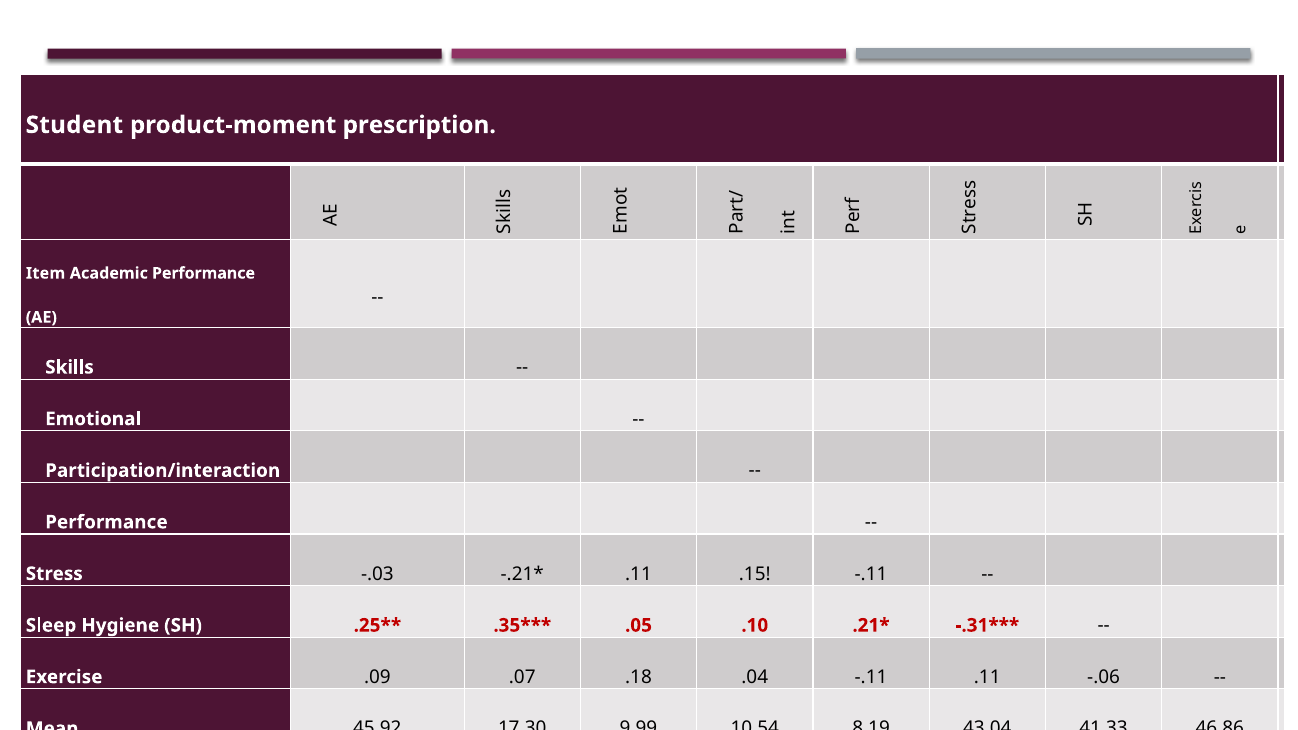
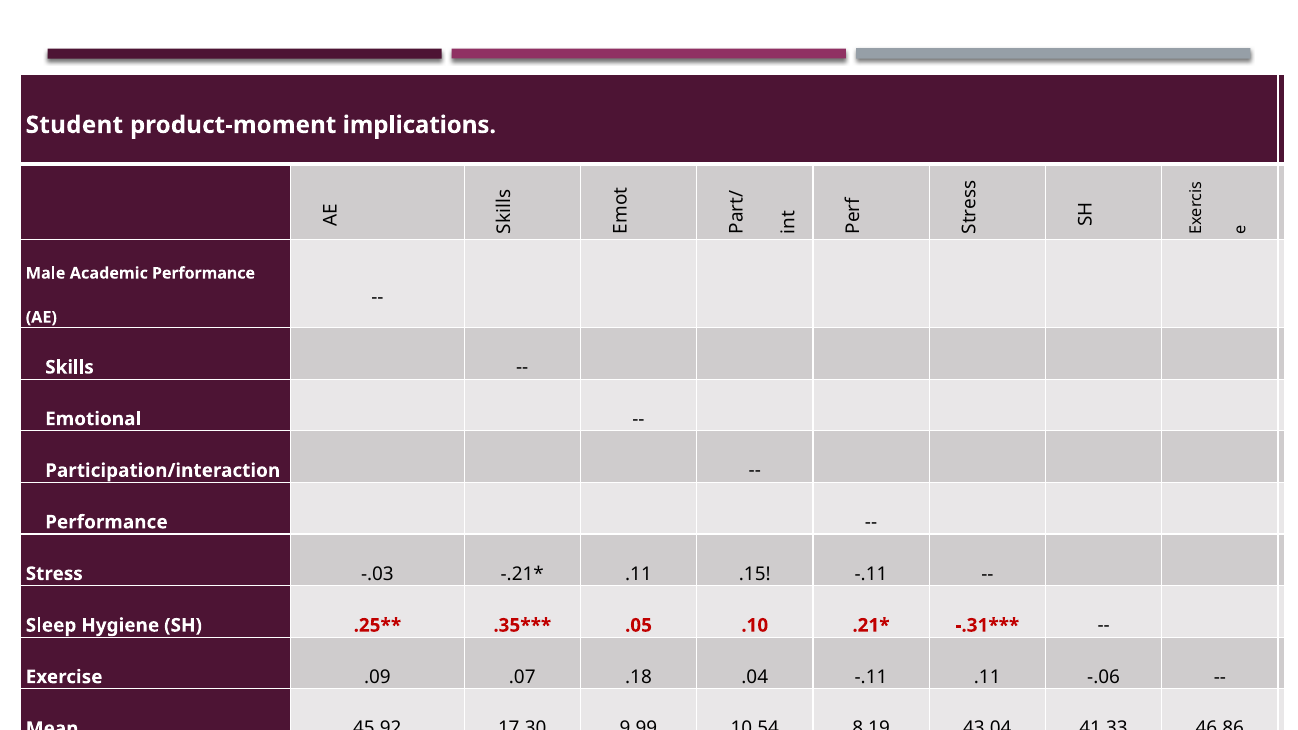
prescription: prescription -> implications
Item: Item -> Male
